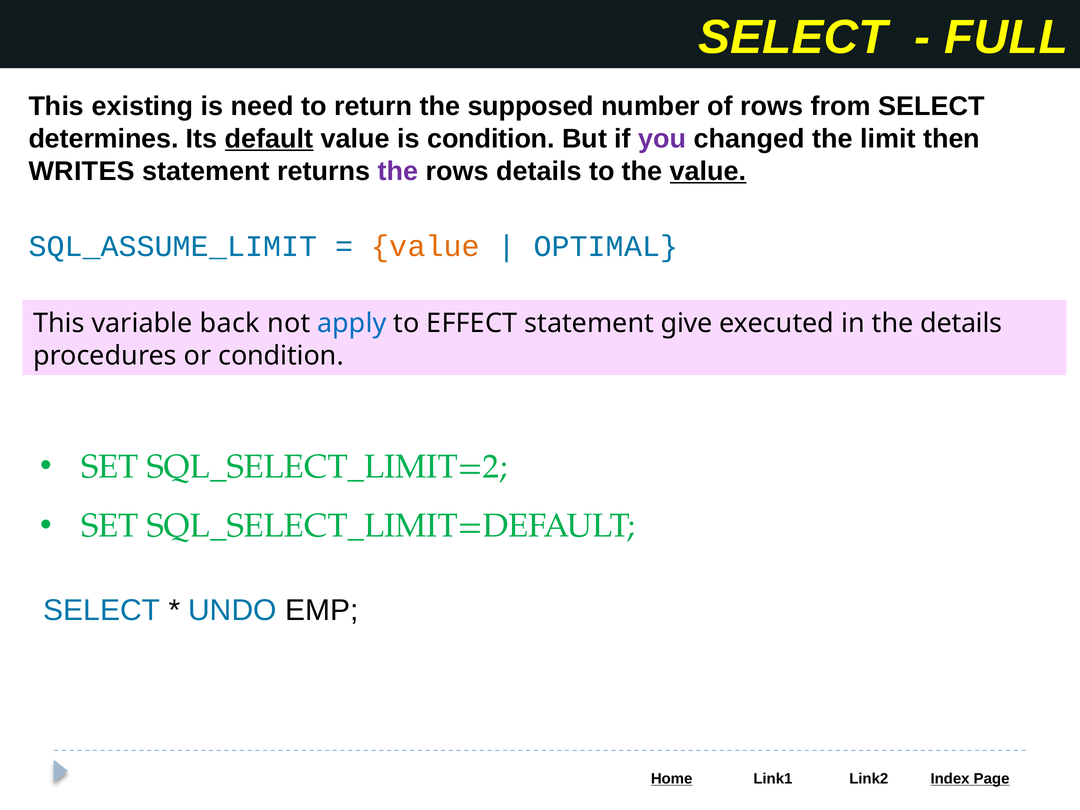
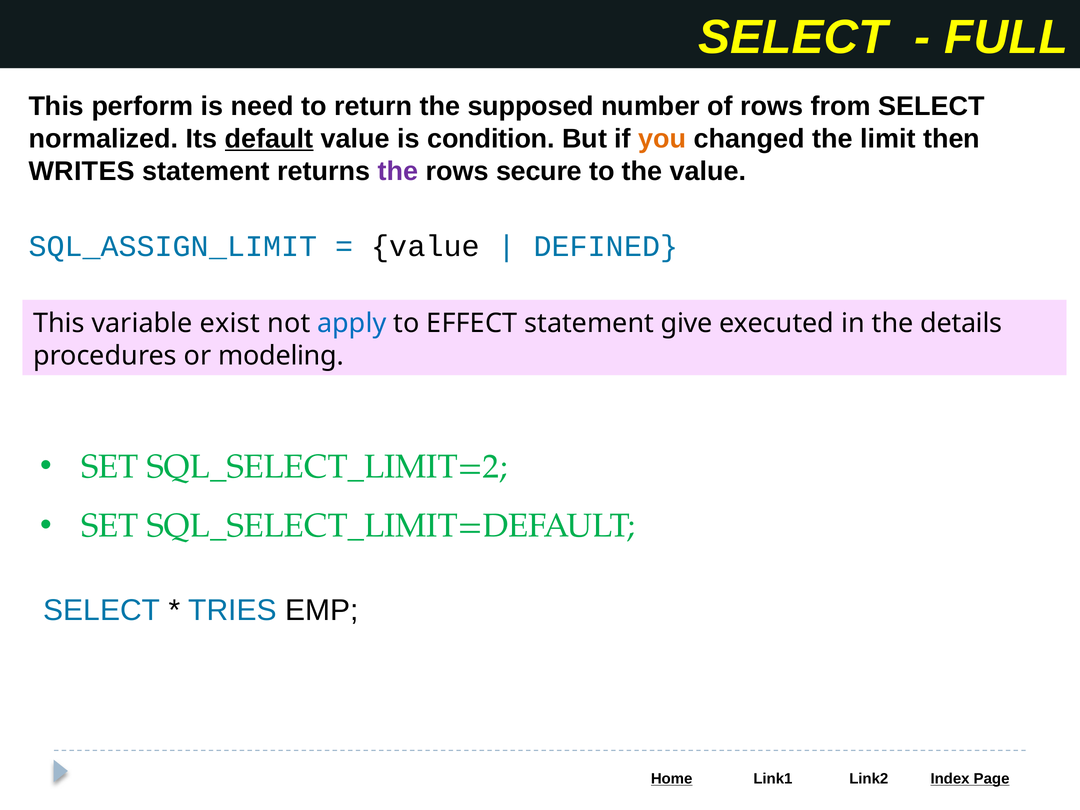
existing: existing -> perform
determines: determines -> normalized
you colour: purple -> orange
rows details: details -> secure
value at (708, 171) underline: present -> none
SQL_ASSUME_LIMIT: SQL_ASSUME_LIMIT -> SQL_ASSIGN_LIMIT
value at (426, 246) colour: orange -> black
OPTIMAL: OPTIMAL -> DEFINED
back: back -> exist
or condition: condition -> modeling
UNDO: UNDO -> TRIES
